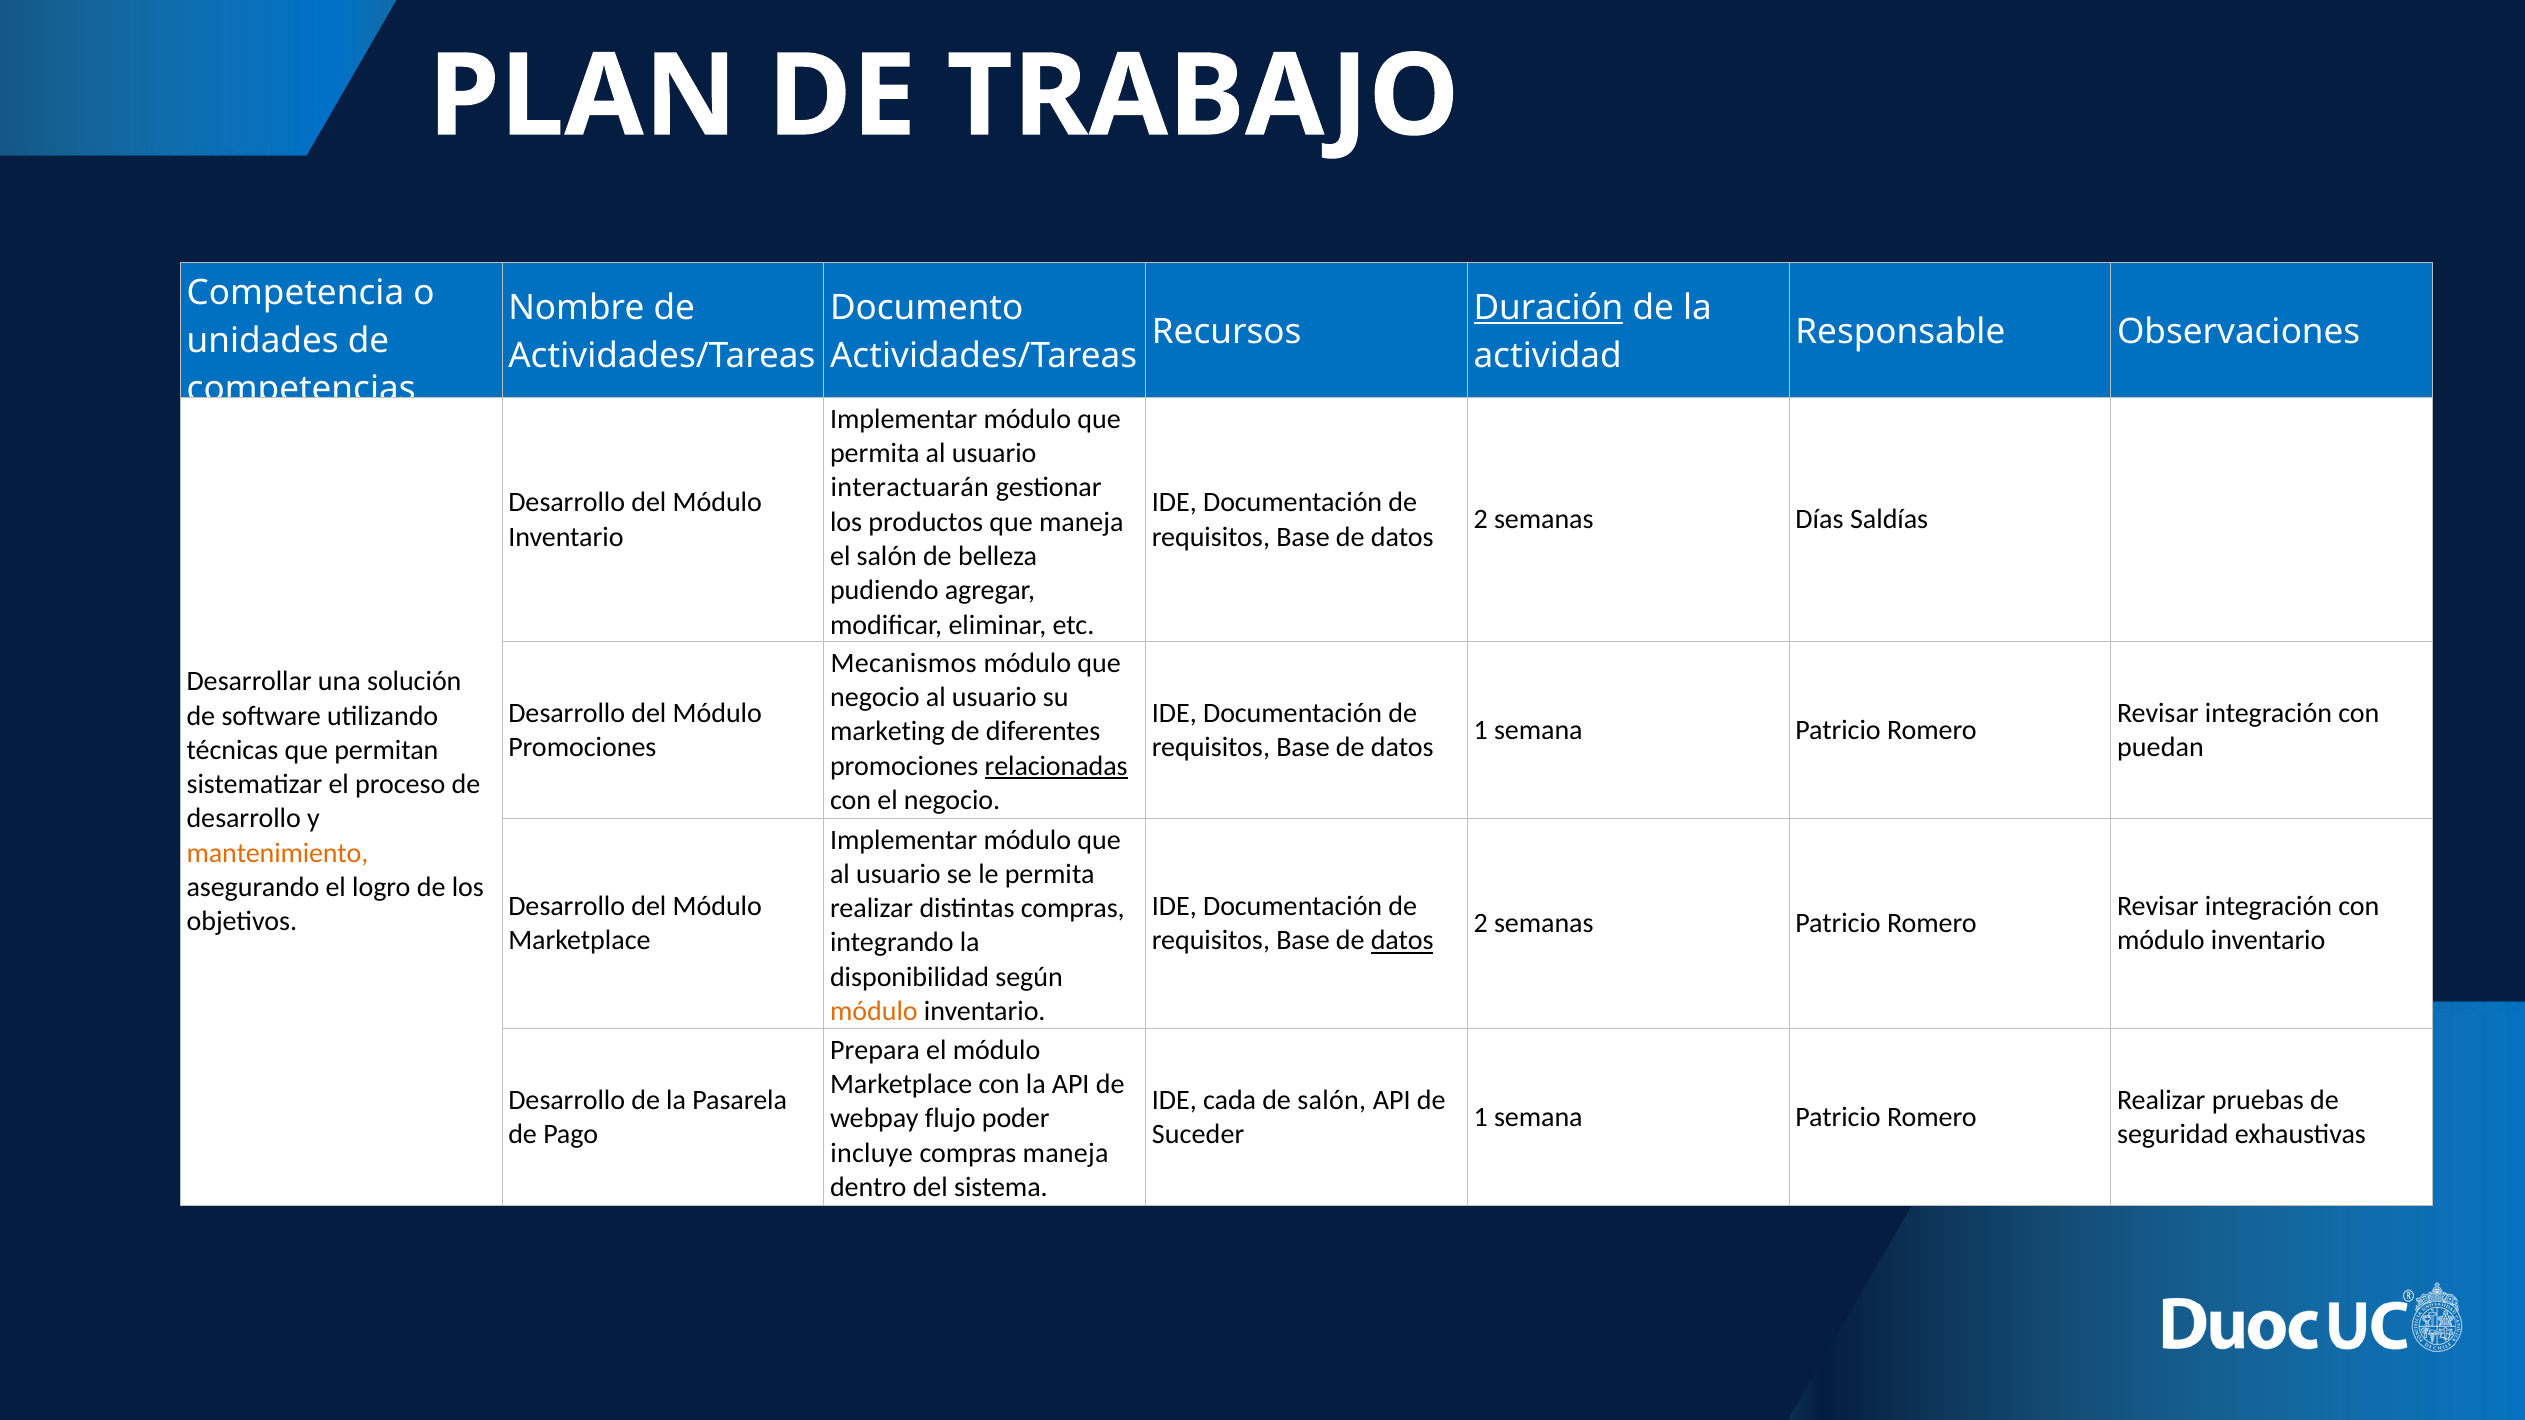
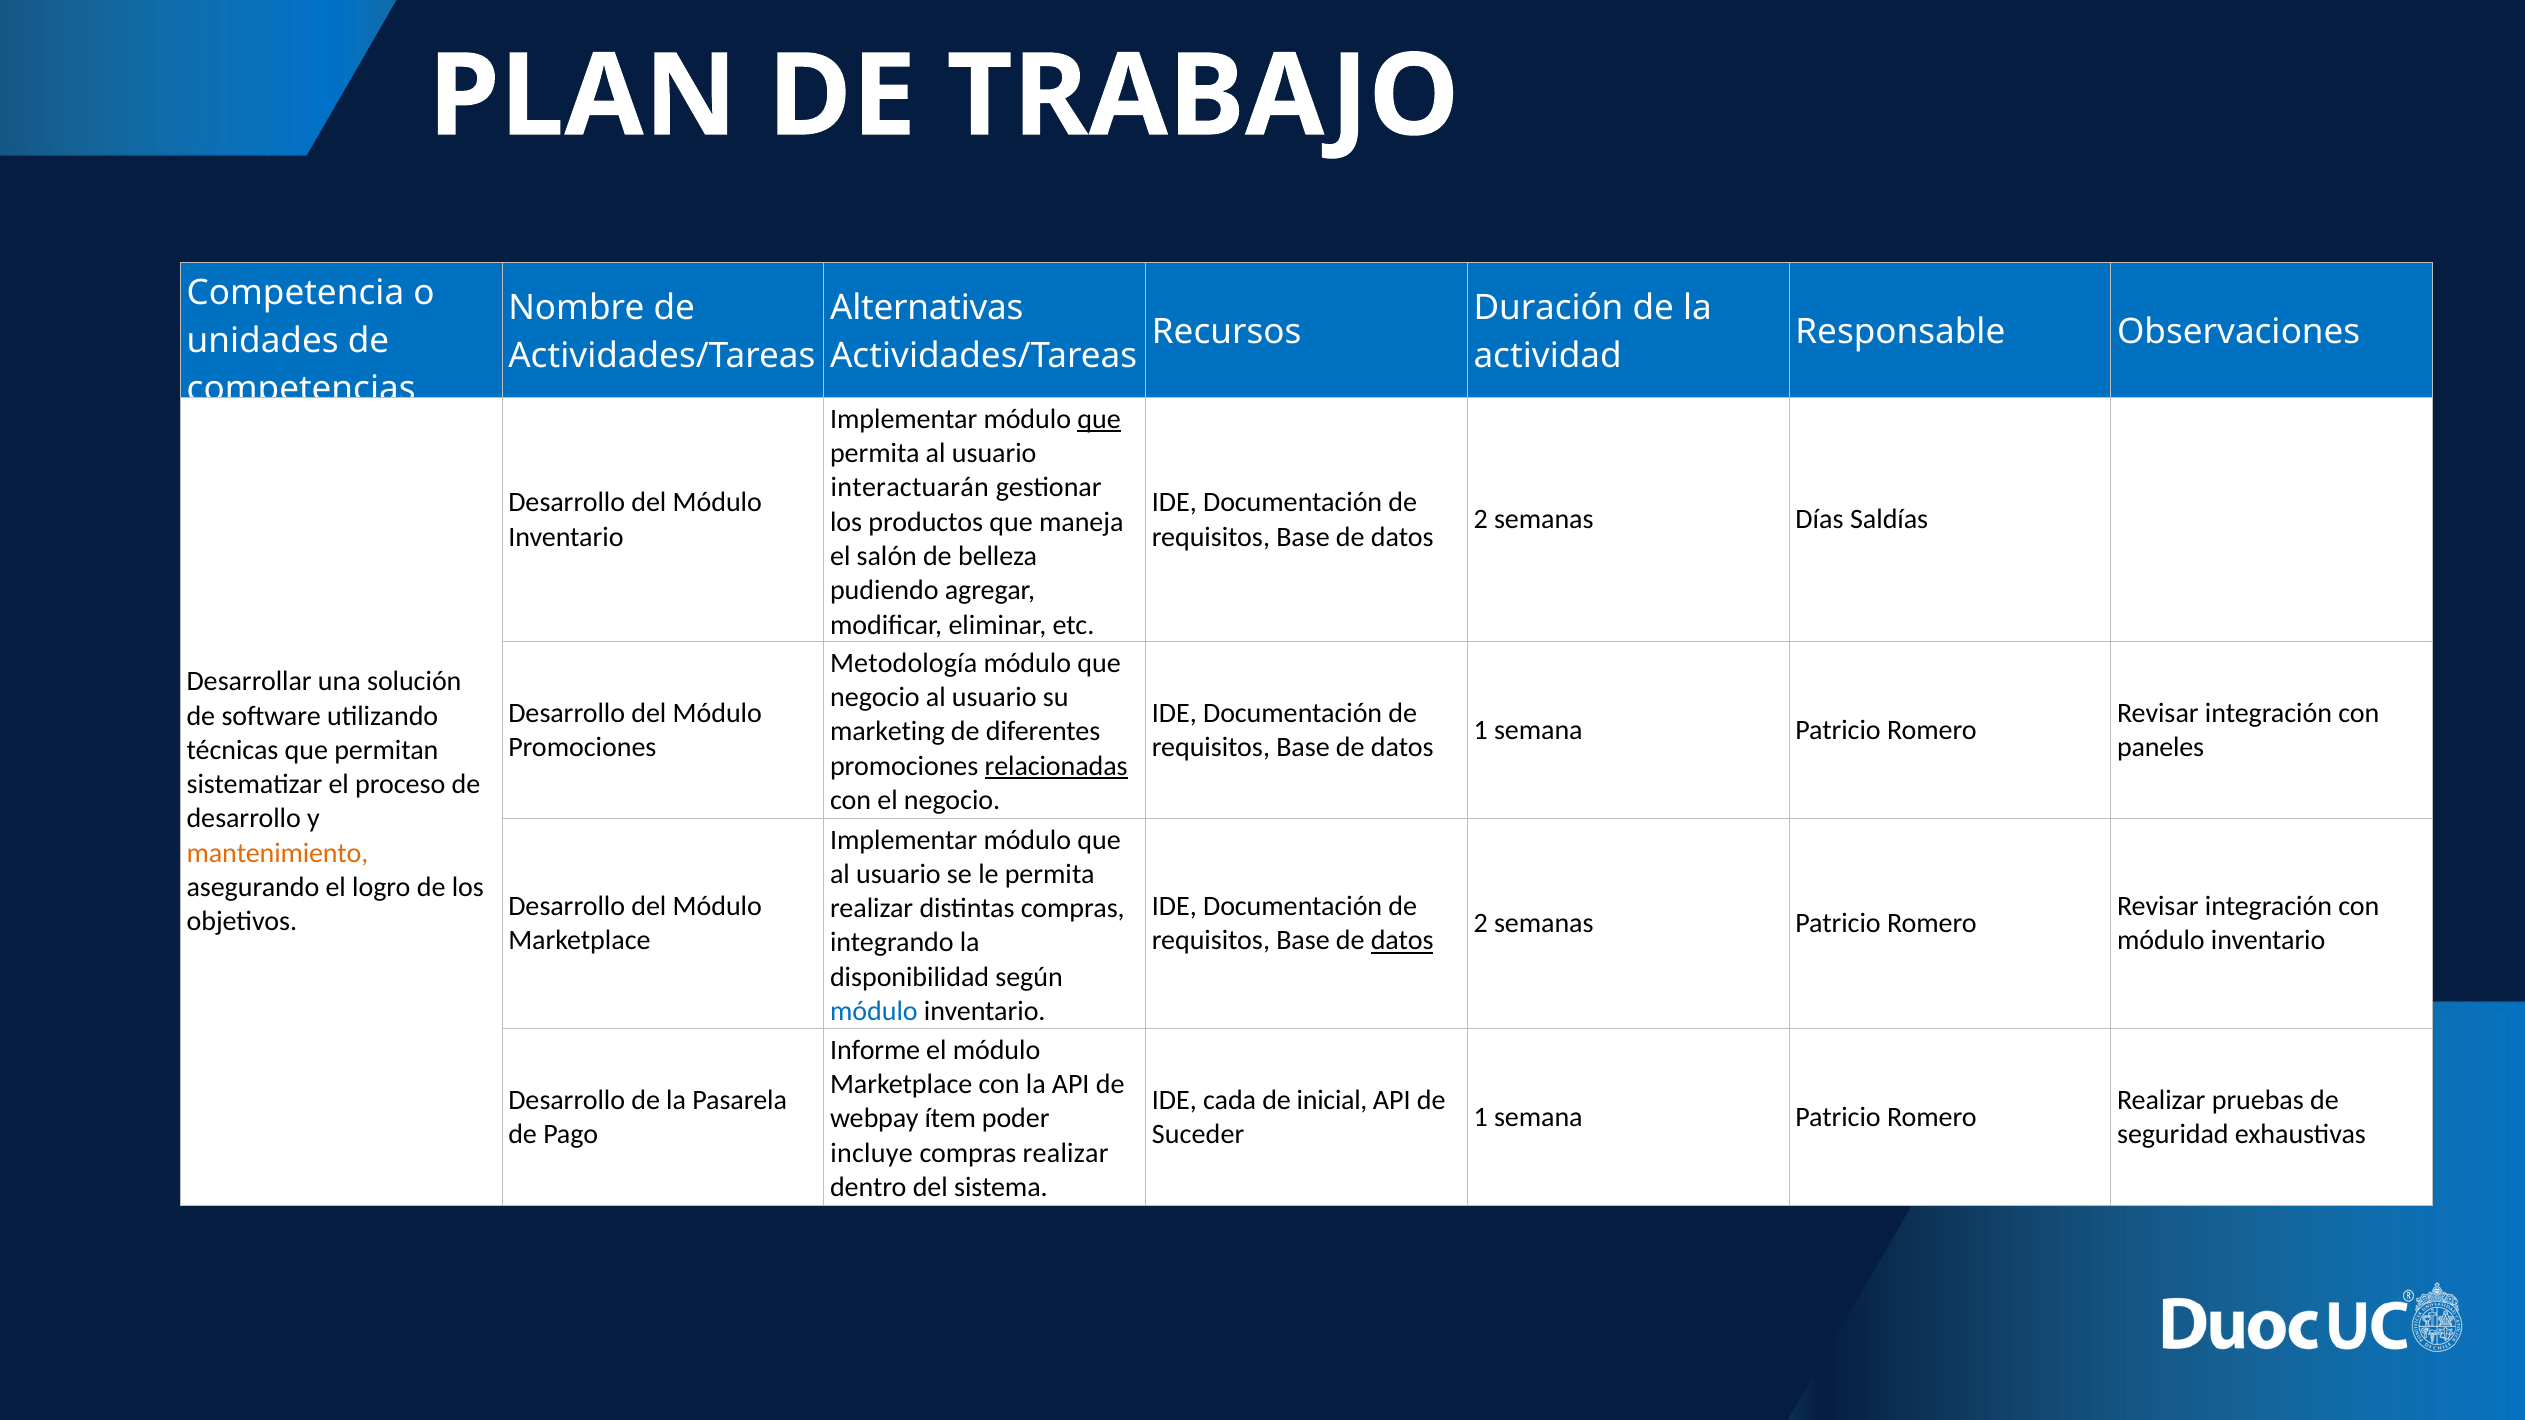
Documento: Documento -> Alternativas
Duración underline: present -> none
que at (1099, 419) underline: none -> present
Mecanismos: Mecanismos -> Metodología
puedan: puedan -> paneles
módulo at (874, 1011) colour: orange -> blue
Prepara: Prepara -> Informe
de salón: salón -> inicial
flujo: flujo -> ítem
compras maneja: maneja -> realizar
